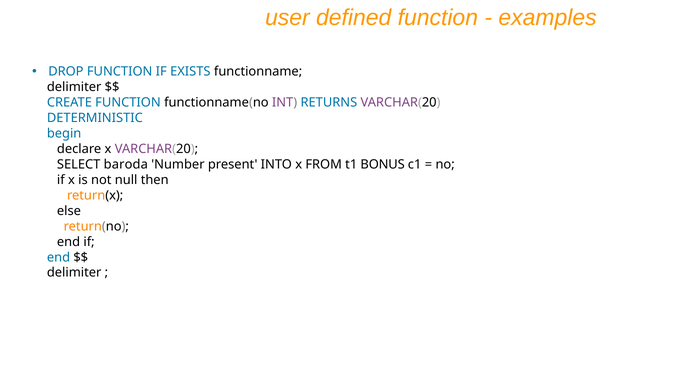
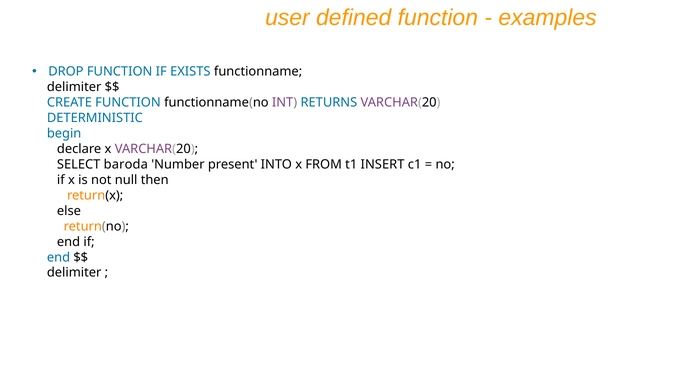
BONUS: BONUS -> INSERT
